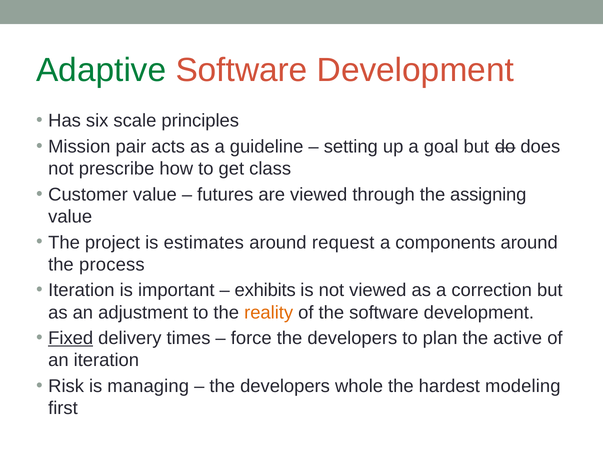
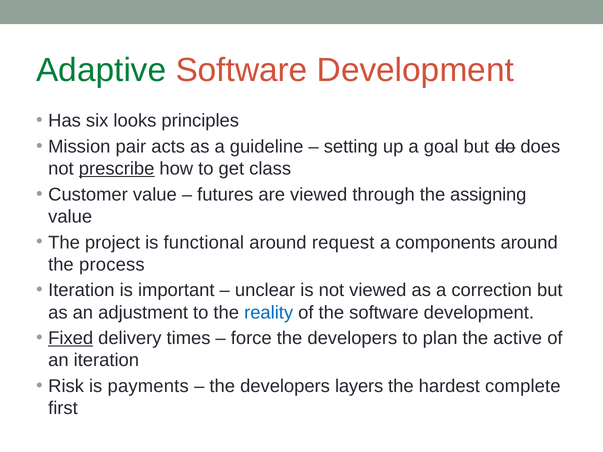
scale: scale -> looks
prescribe underline: none -> present
estimates: estimates -> functional
exhibits: exhibits -> unclear
reality colour: orange -> blue
managing: managing -> payments
whole: whole -> layers
modeling: modeling -> complete
